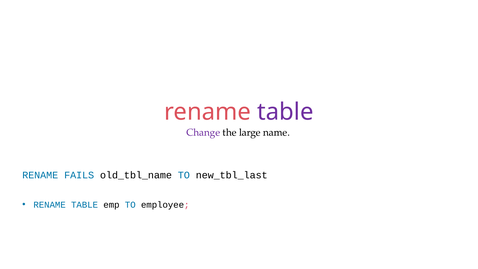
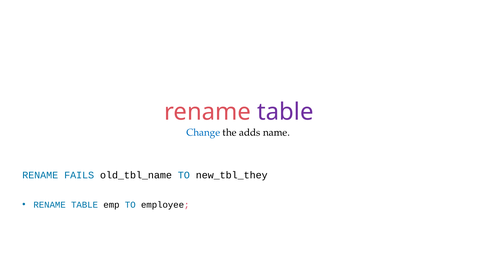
Change colour: purple -> blue
large: large -> adds
new_tbl_last: new_tbl_last -> new_tbl_they
